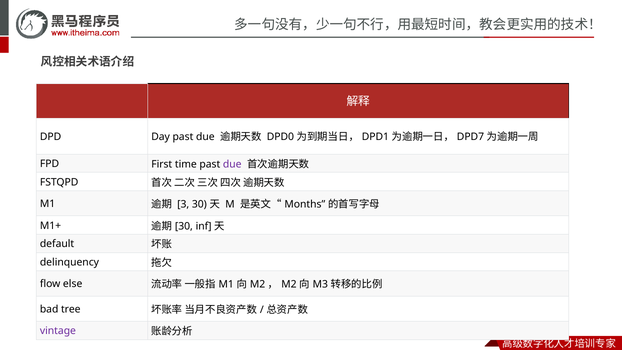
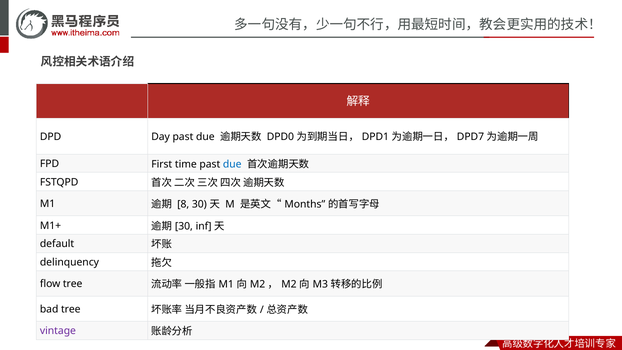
due at (232, 164) colour: purple -> blue
3: 3 -> 8
flow else: else -> tree
